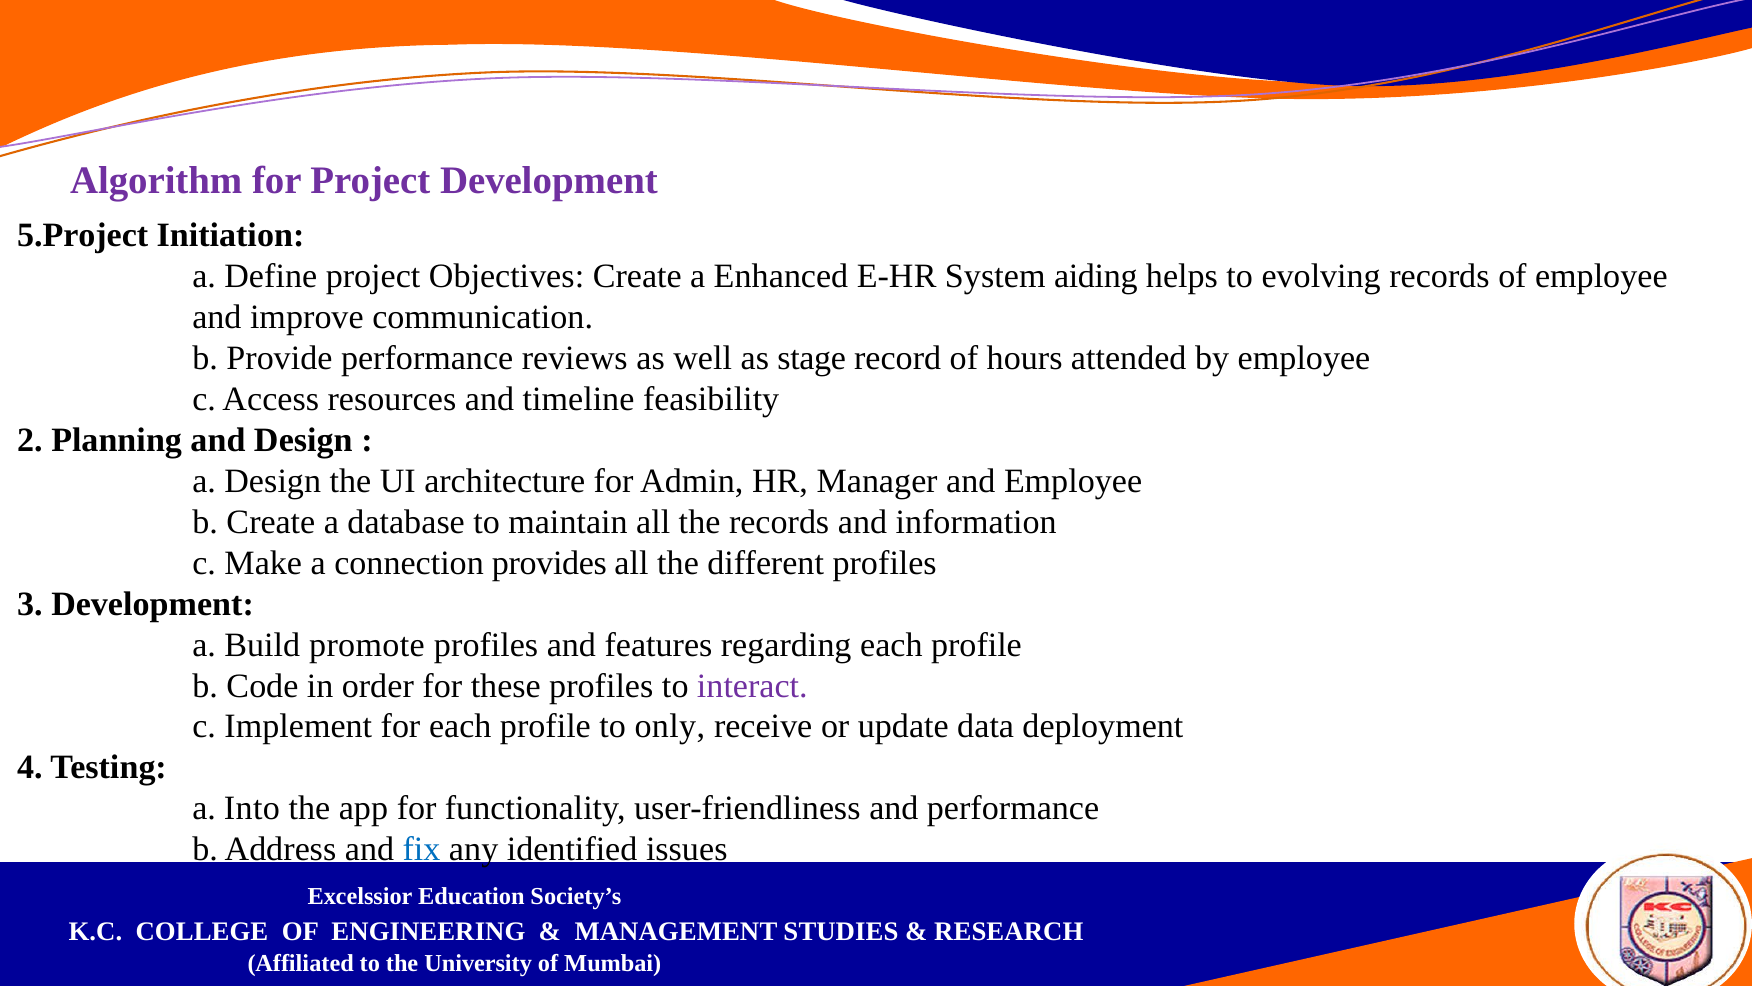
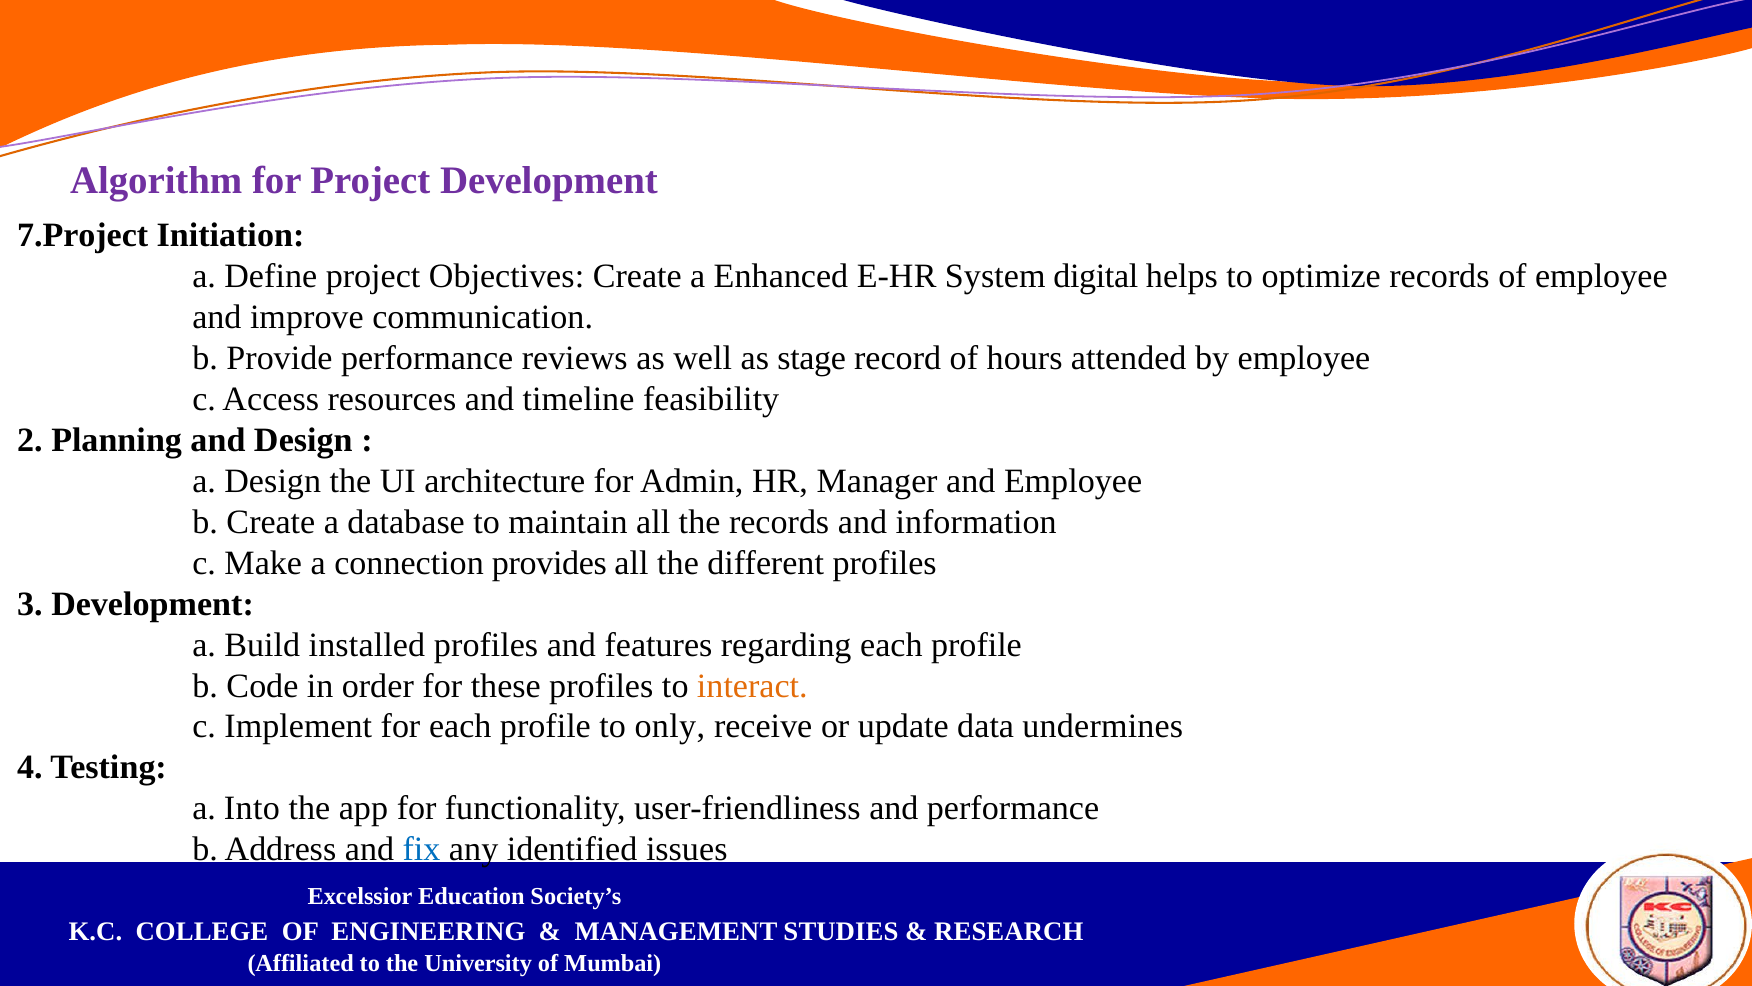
5.Project: 5.Project -> 7.Project
aiding: aiding -> digital
evolving: evolving -> optimize
promote: promote -> installed
interact colour: purple -> orange
deployment: deployment -> undermines
